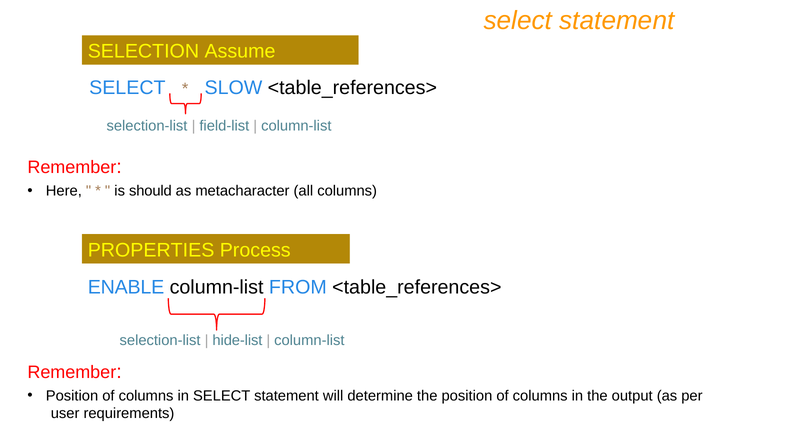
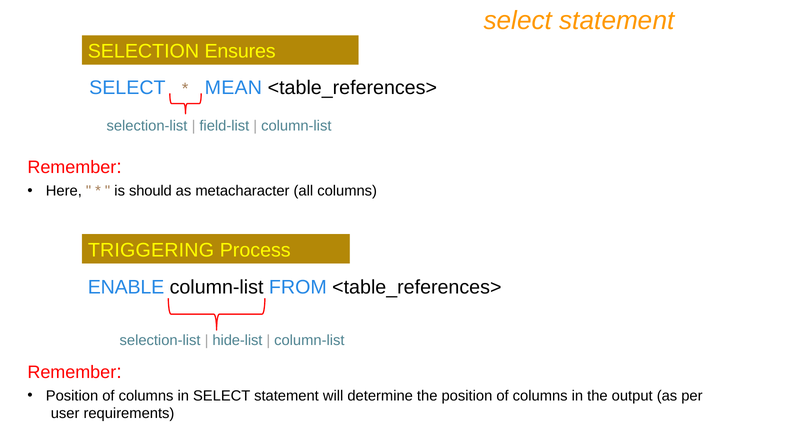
Assume: Assume -> Ensures
SLOW: SLOW -> MEAN
PROPERTIES: PROPERTIES -> TRIGGERING
